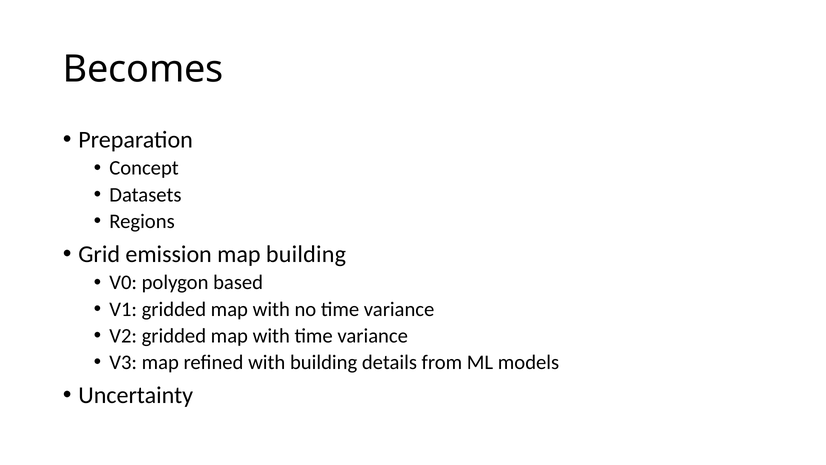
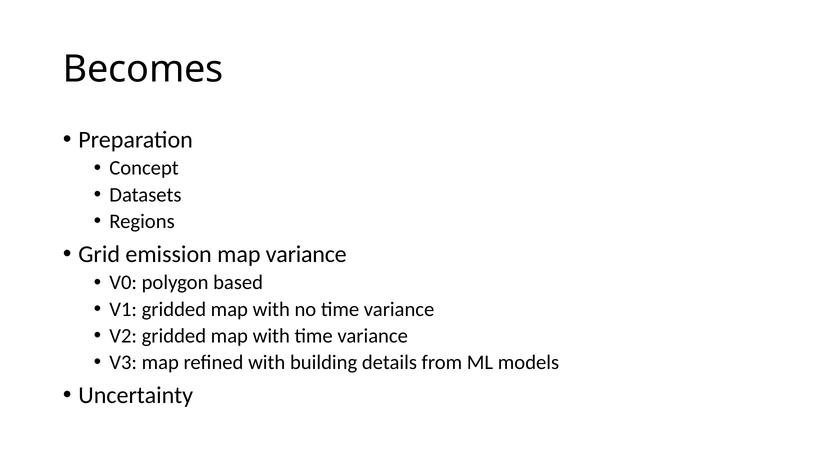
map building: building -> variance
